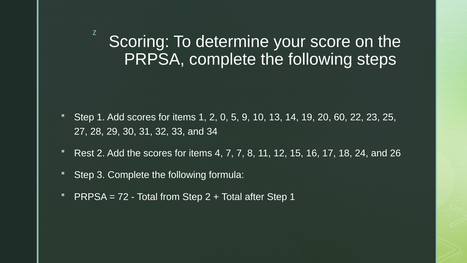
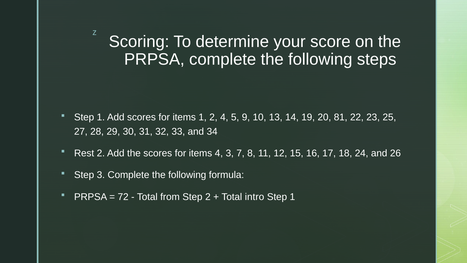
2 0: 0 -> 4
60: 60 -> 81
4 7: 7 -> 3
after: after -> intro
